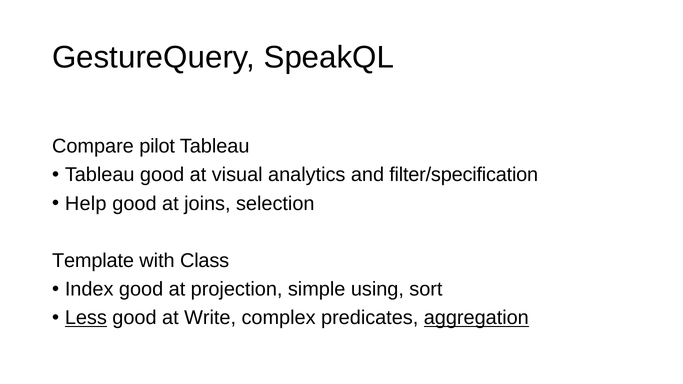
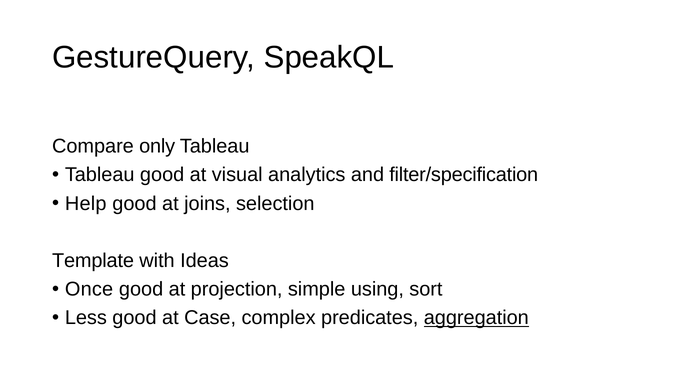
pilot: pilot -> only
Class: Class -> Ideas
Index: Index -> Once
Less underline: present -> none
Write: Write -> Case
